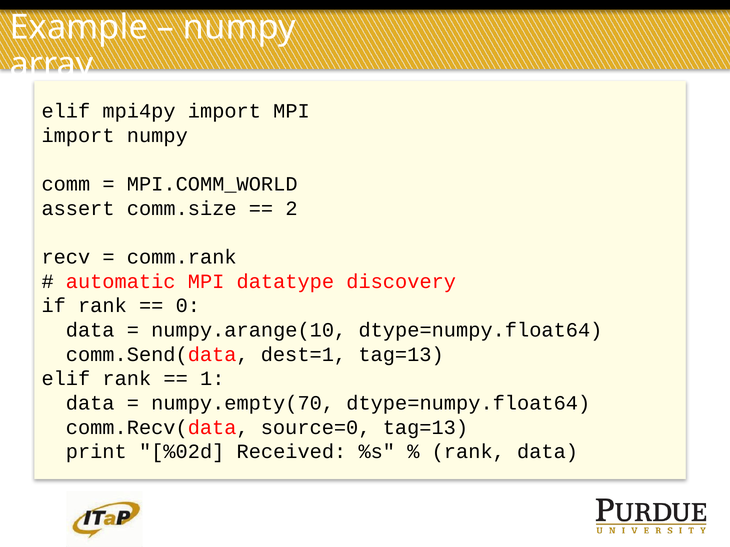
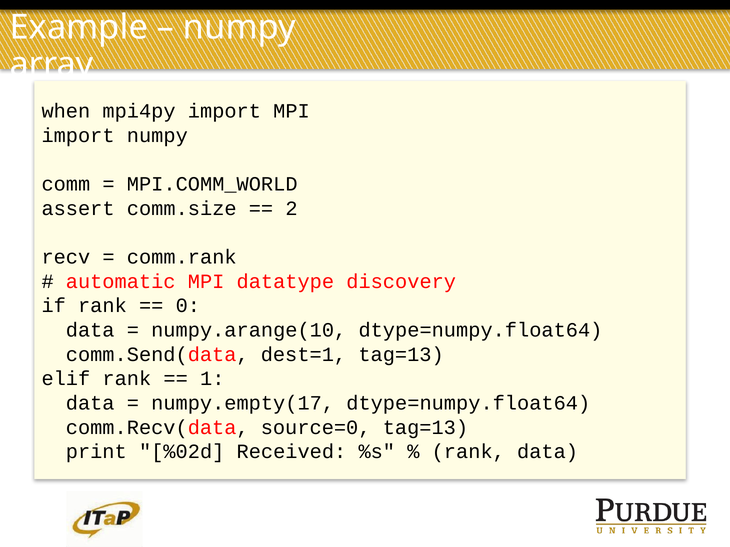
elif at (66, 111): elif -> when
numpy.empty(70: numpy.empty(70 -> numpy.empty(17
